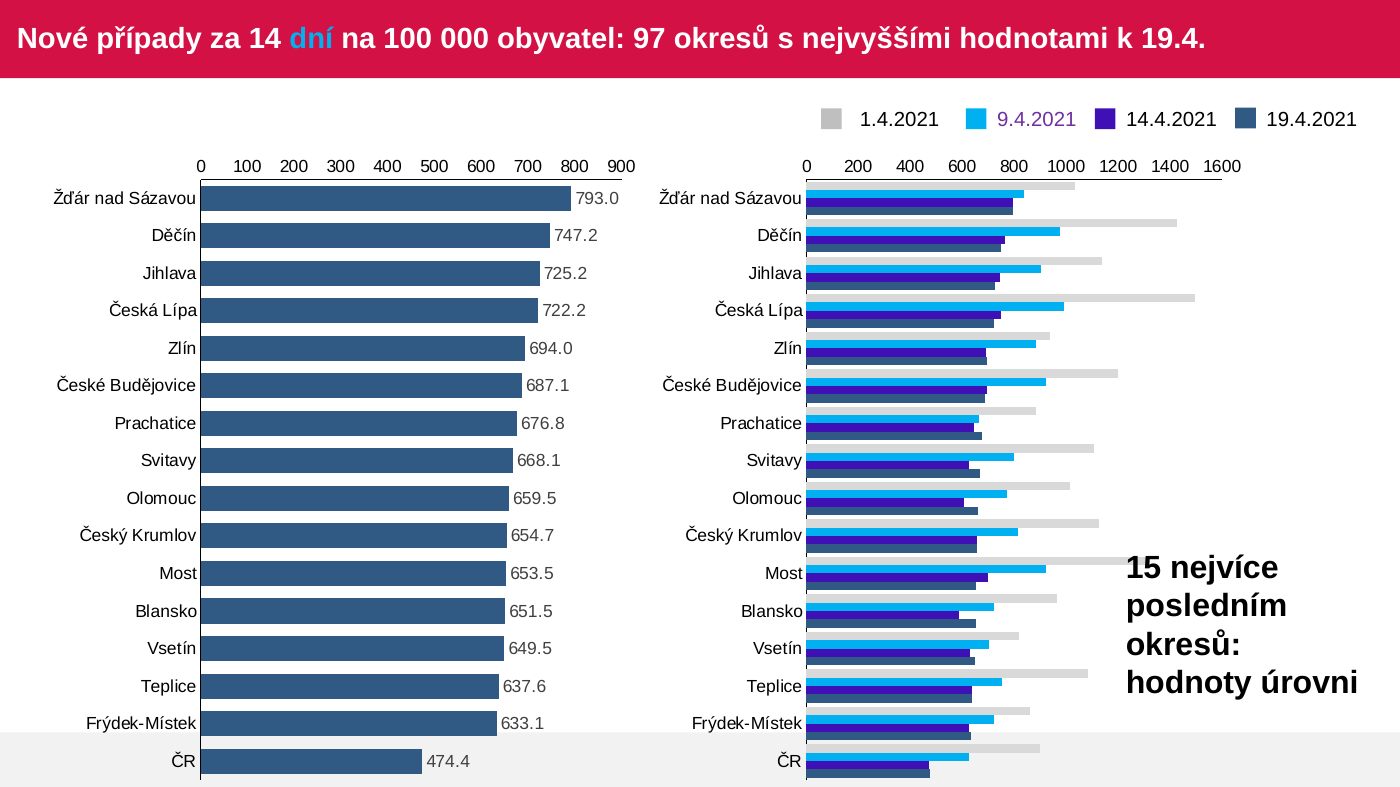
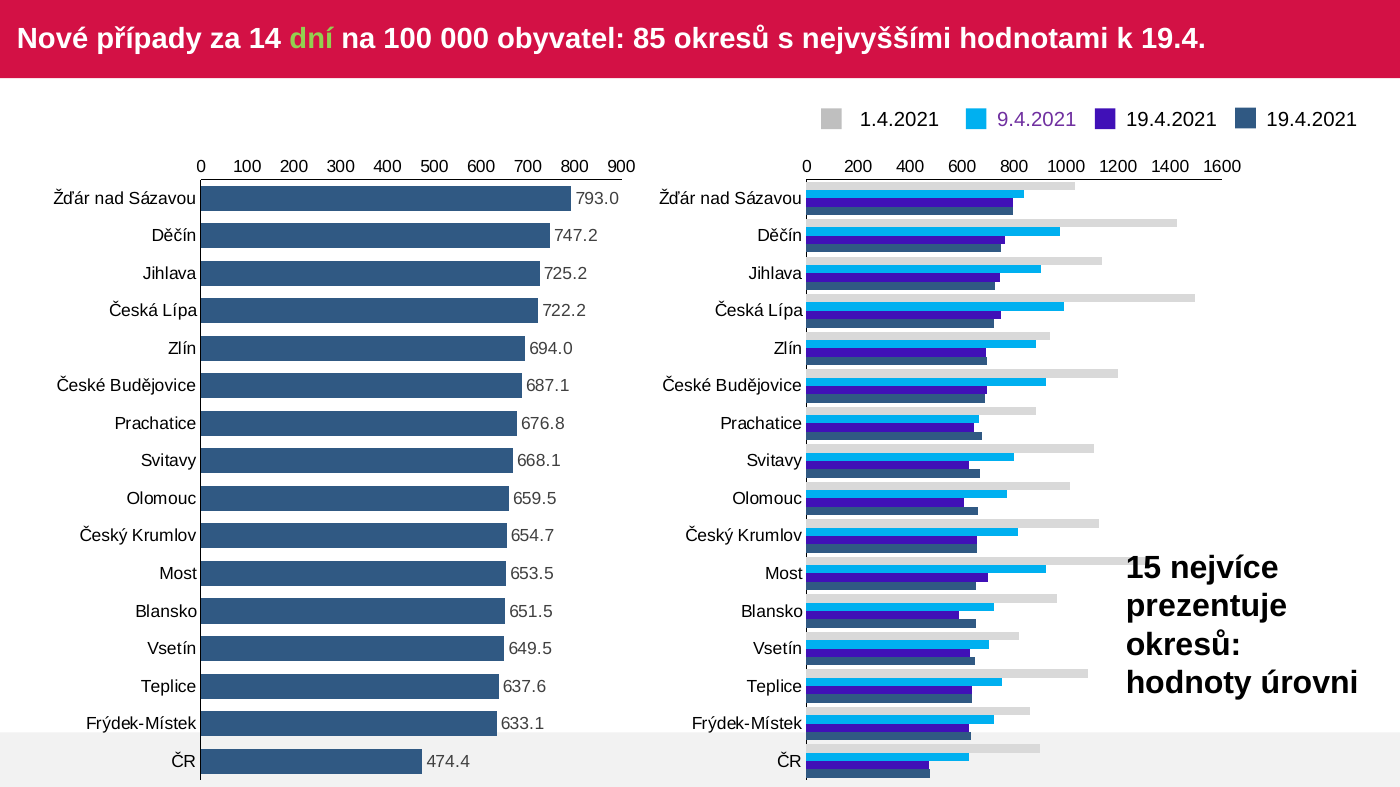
dní colour: light blue -> light green
97: 97 -> 85
14.4.2021 at (1172, 120): 14.4.2021 -> 19.4.2021
posledním: posledním -> prezentuje
